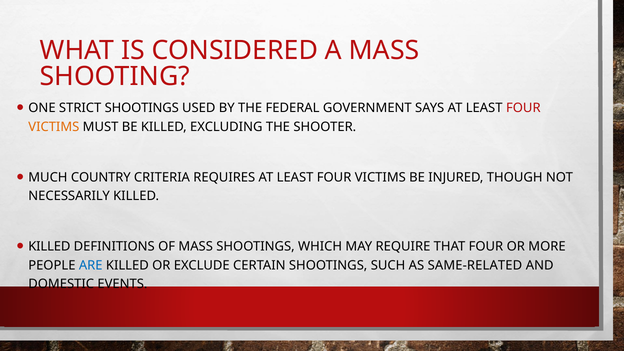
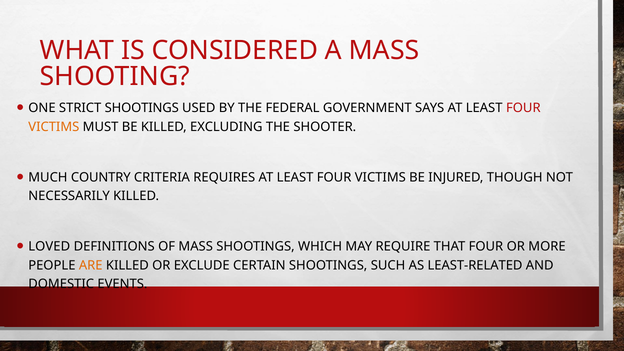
KILLED at (49, 247): KILLED -> LOVED
ARE colour: blue -> orange
SAME-RELATED: SAME-RELATED -> LEAST-RELATED
